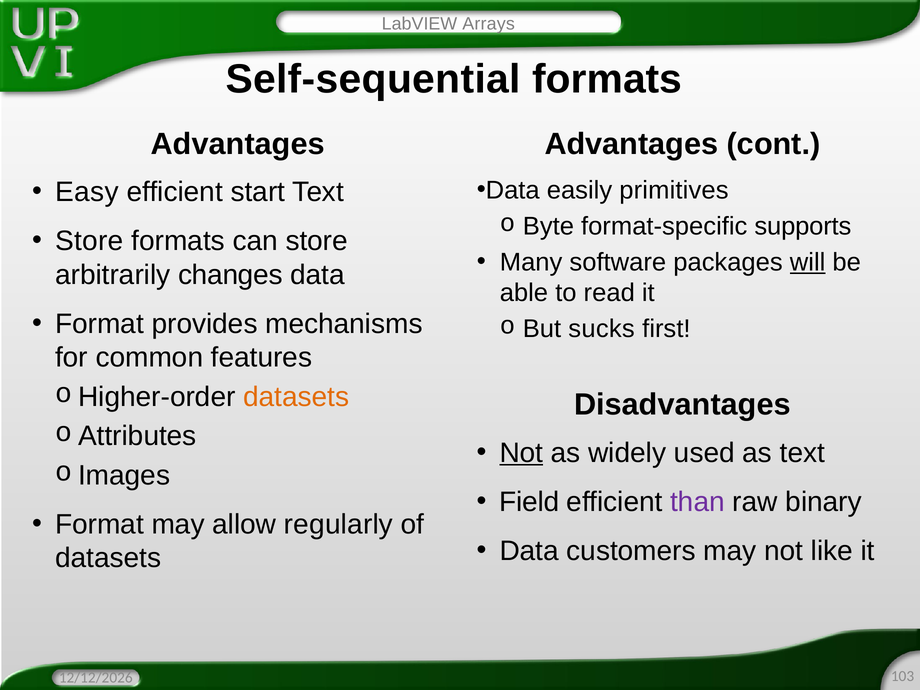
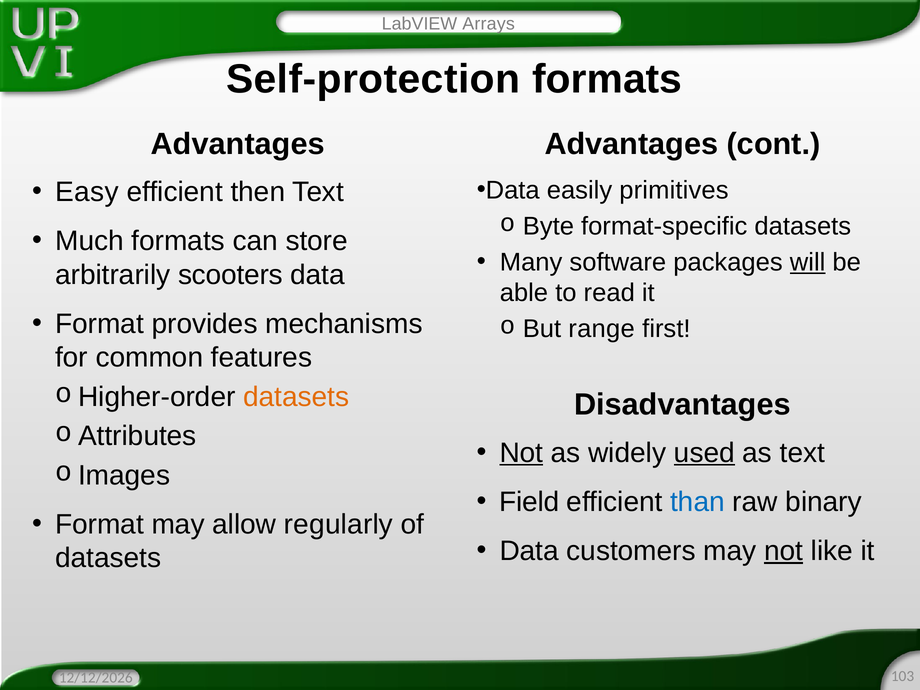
Self-sequential: Self-sequential -> Self-protection
start: start -> then
format-specific supports: supports -> datasets
Store at (89, 241): Store -> Much
changes: changes -> scooters
sucks: sucks -> range
used underline: none -> present
than colour: purple -> blue
not at (784, 551) underline: none -> present
